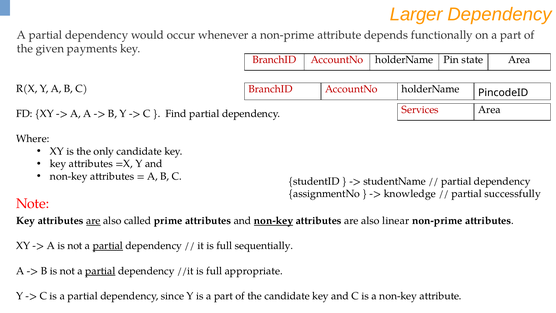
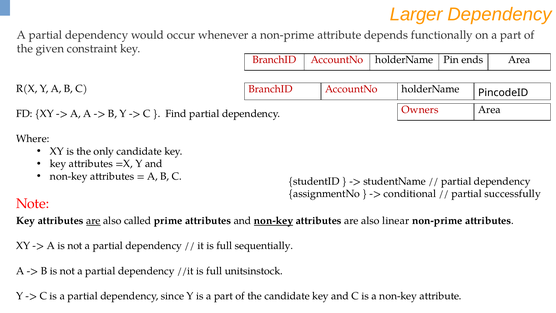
payments: payments -> constraint
state: state -> ends
Services: Services -> Owners
knowledge: knowledge -> conditional
partial at (108, 246) underline: present -> none
partial at (100, 271) underline: present -> none
appropriate: appropriate -> unitsinstock
